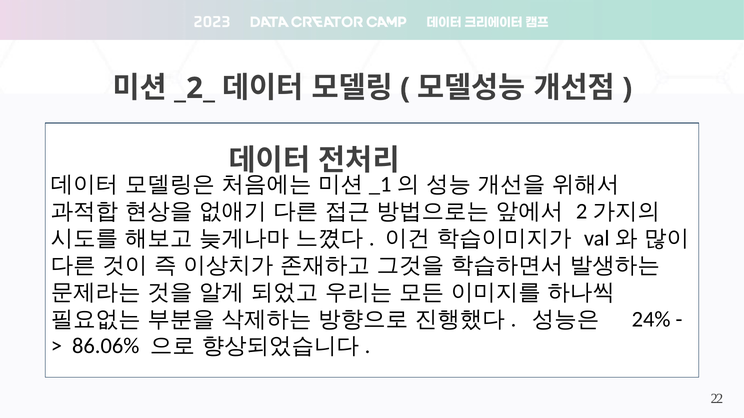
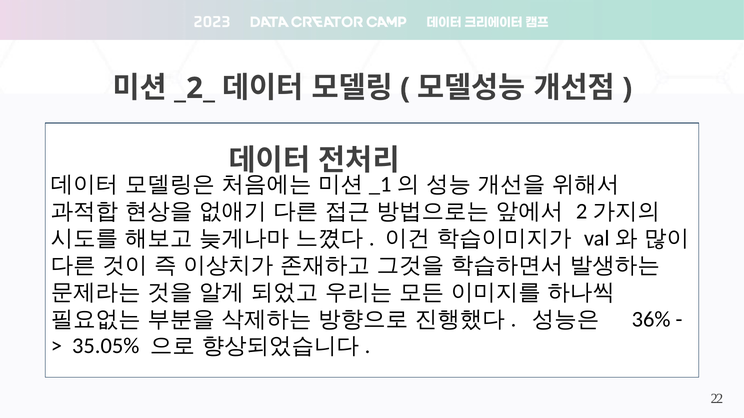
24%: 24% -> 36%
86.06%: 86.06% -> 35.05%
